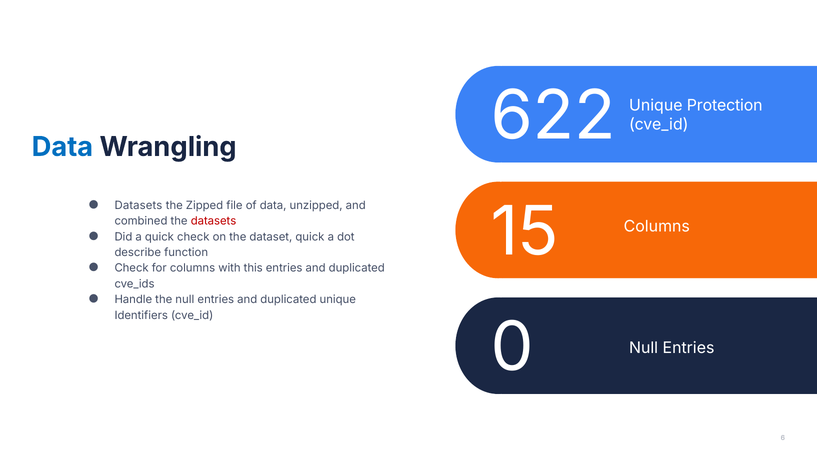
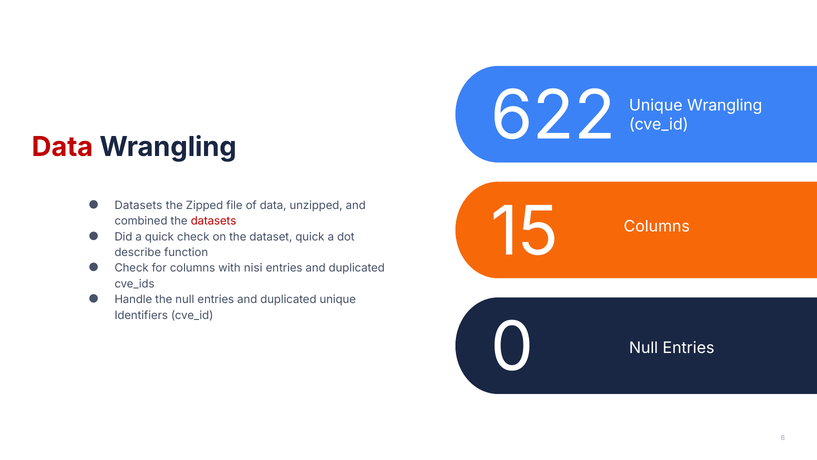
Data at (62, 147) colour: blue -> red
Unique Protection: Protection -> Wrangling
this: this -> nisi
